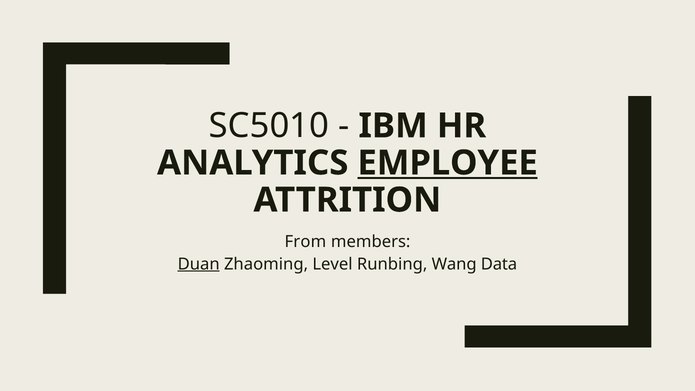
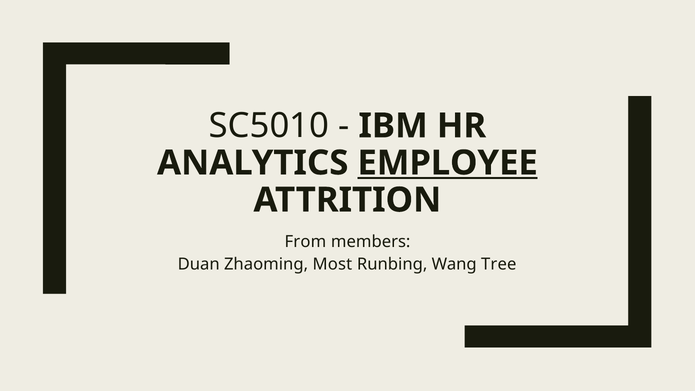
Duan underline: present -> none
Level: Level -> Most
Data: Data -> Tree
